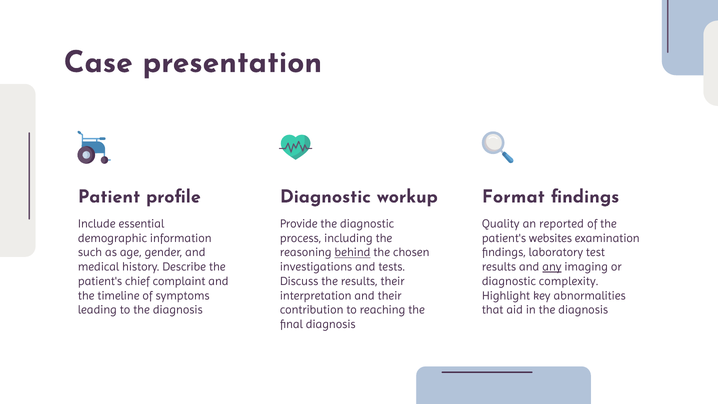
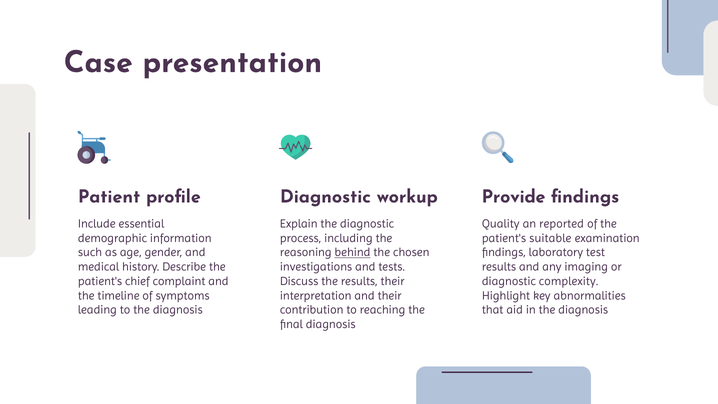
Format: Format -> Provide
Provide: Provide -> Explain
websites: websites -> suitable
any underline: present -> none
